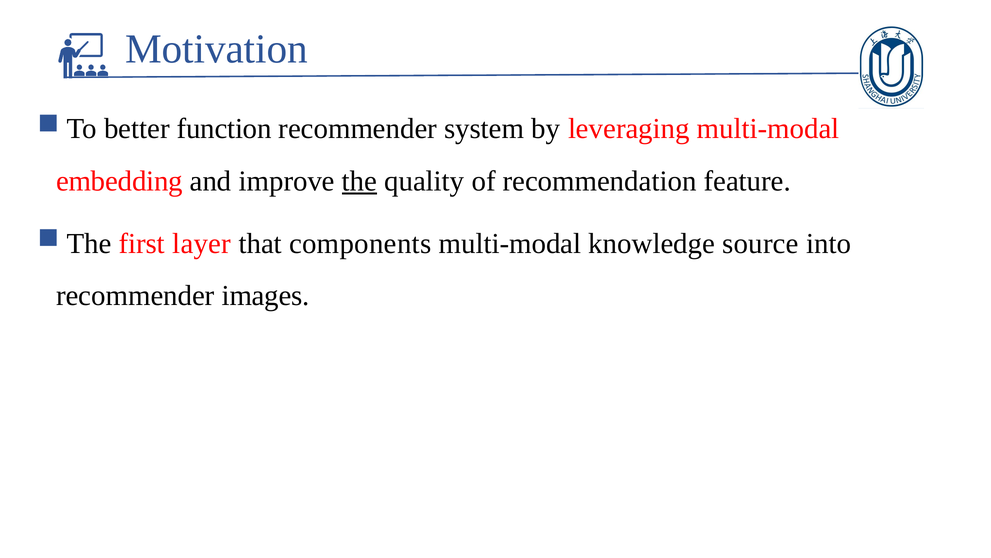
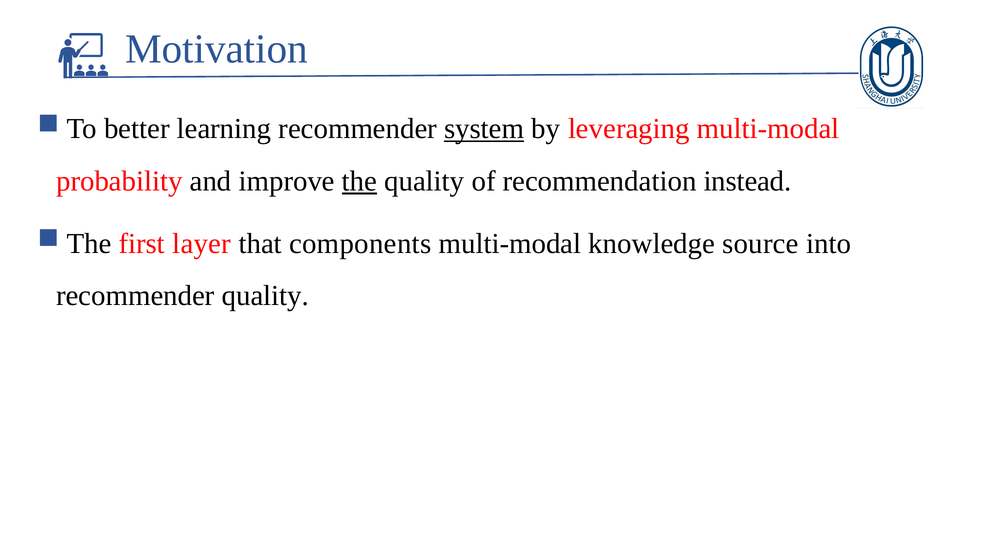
function: function -> learning
system underline: none -> present
embedding: embedding -> probability
feature: feature -> instead
recommender images: images -> quality
